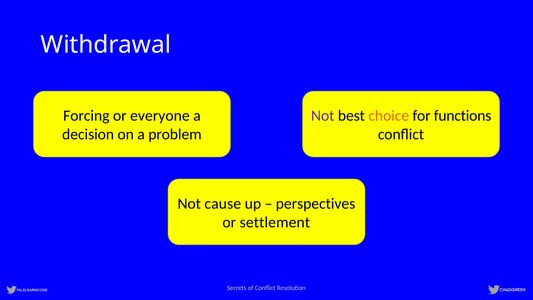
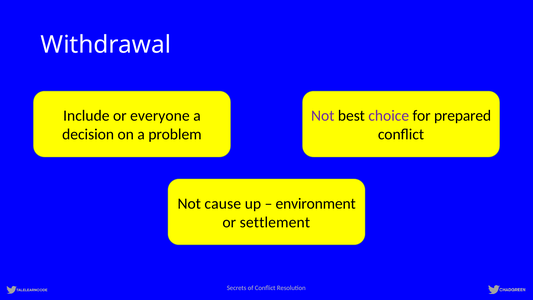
Forcing: Forcing -> Include
choice colour: orange -> purple
functions: functions -> prepared
perspectives: perspectives -> environment
